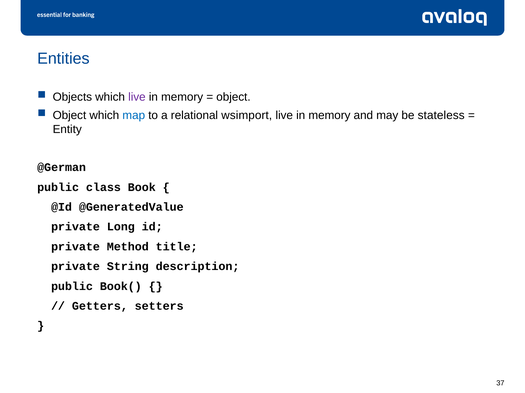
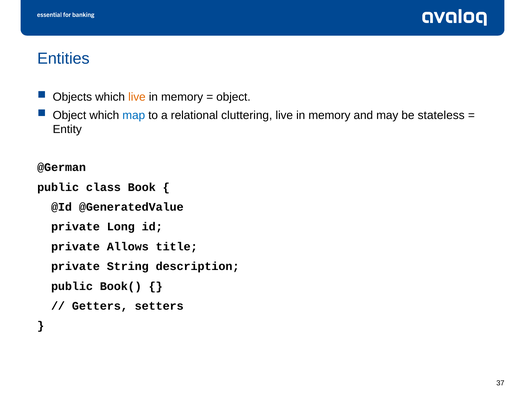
live at (137, 97) colour: purple -> orange
wsimport: wsimport -> cluttering
Method: Method -> Allows
